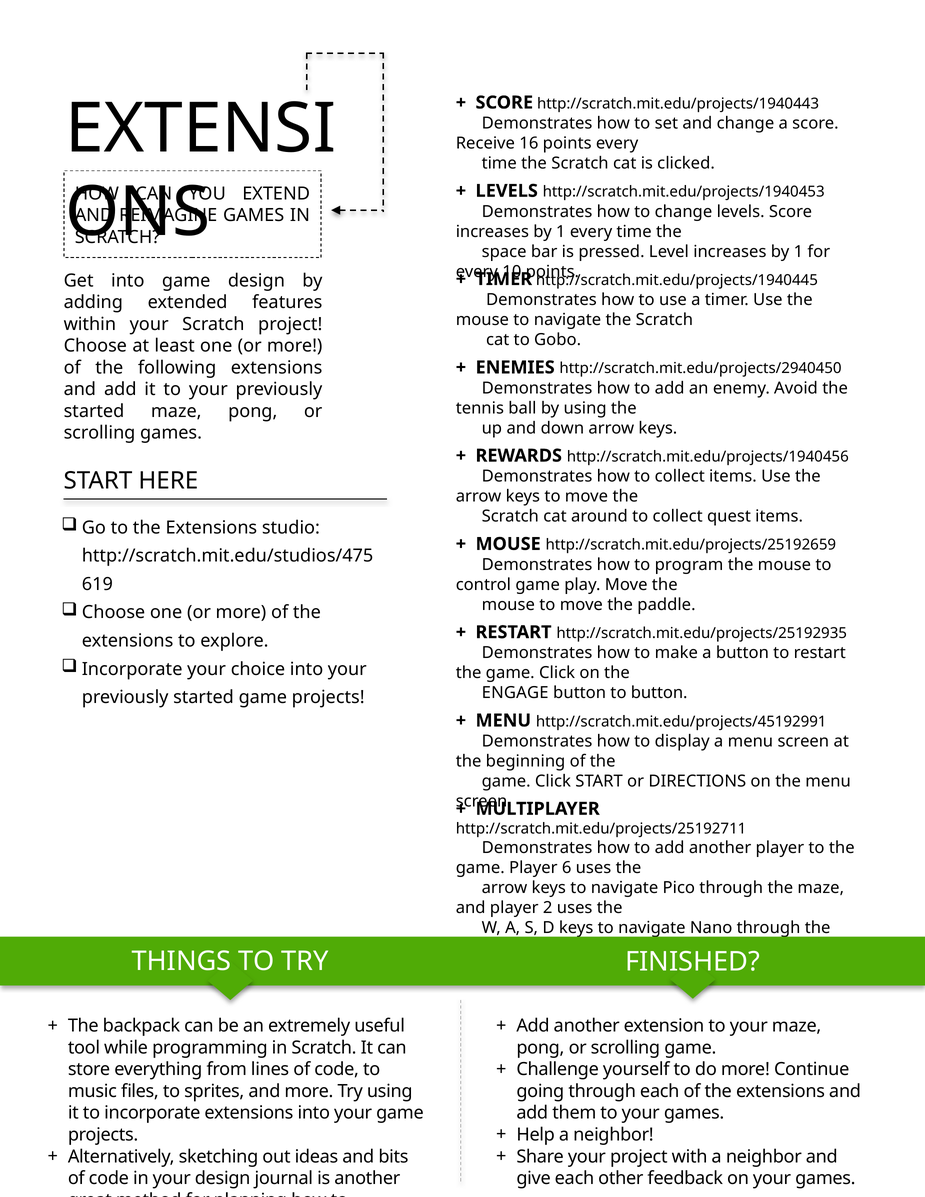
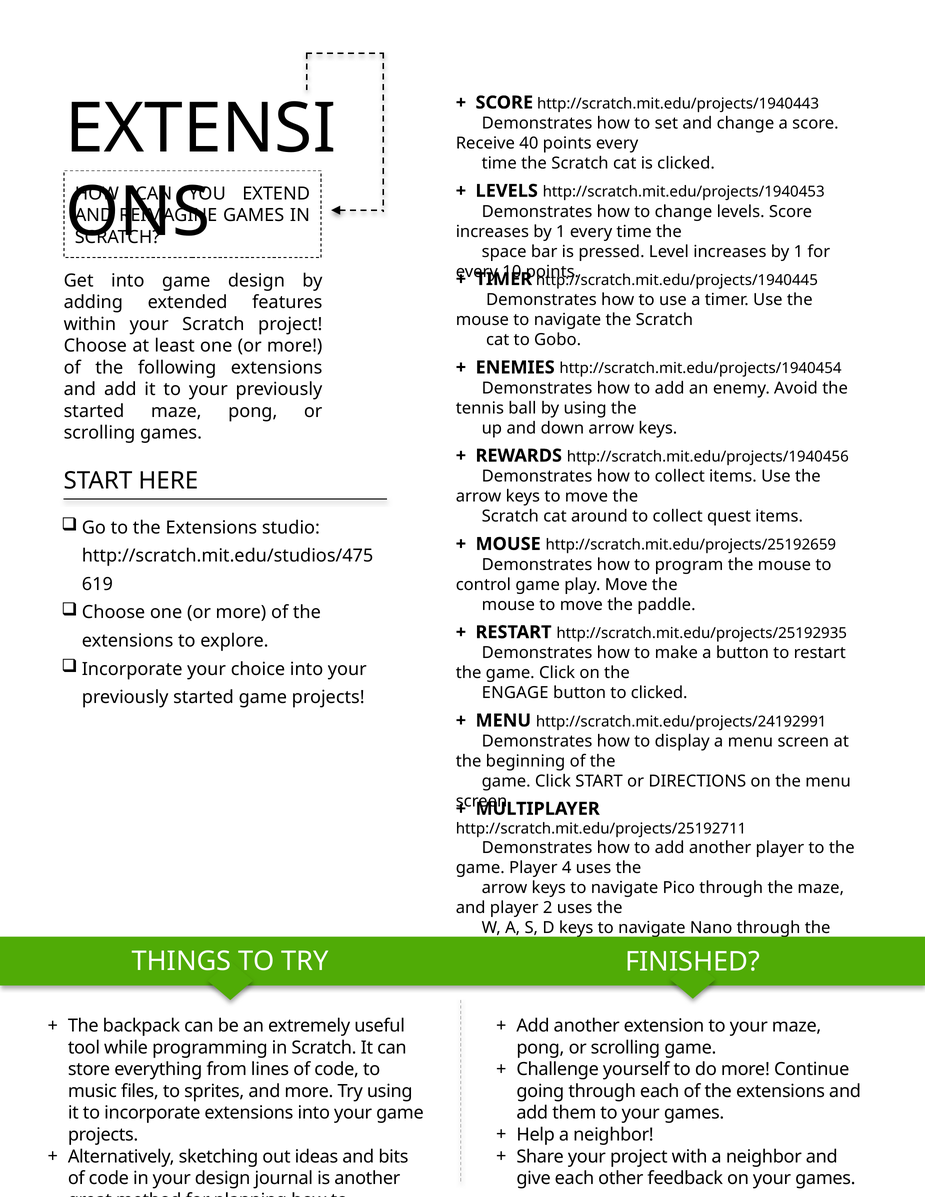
16: 16 -> 40
http://scratch.mit.edu/projects/2940450: http://scratch.mit.edu/projects/2940450 -> http://scratch.mit.edu/projects/1940454
to button: button -> clicked
http://scratch.mit.edu/projects/45192991: http://scratch.mit.edu/projects/45192991 -> http://scratch.mit.edu/projects/24192991
6: 6 -> 4
